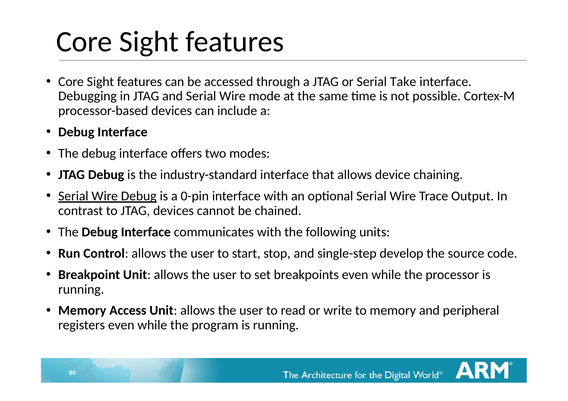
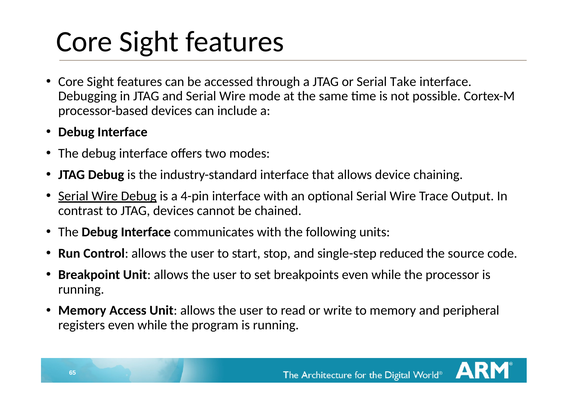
0-pin: 0-pin -> 4-pin
develop: develop -> reduced
